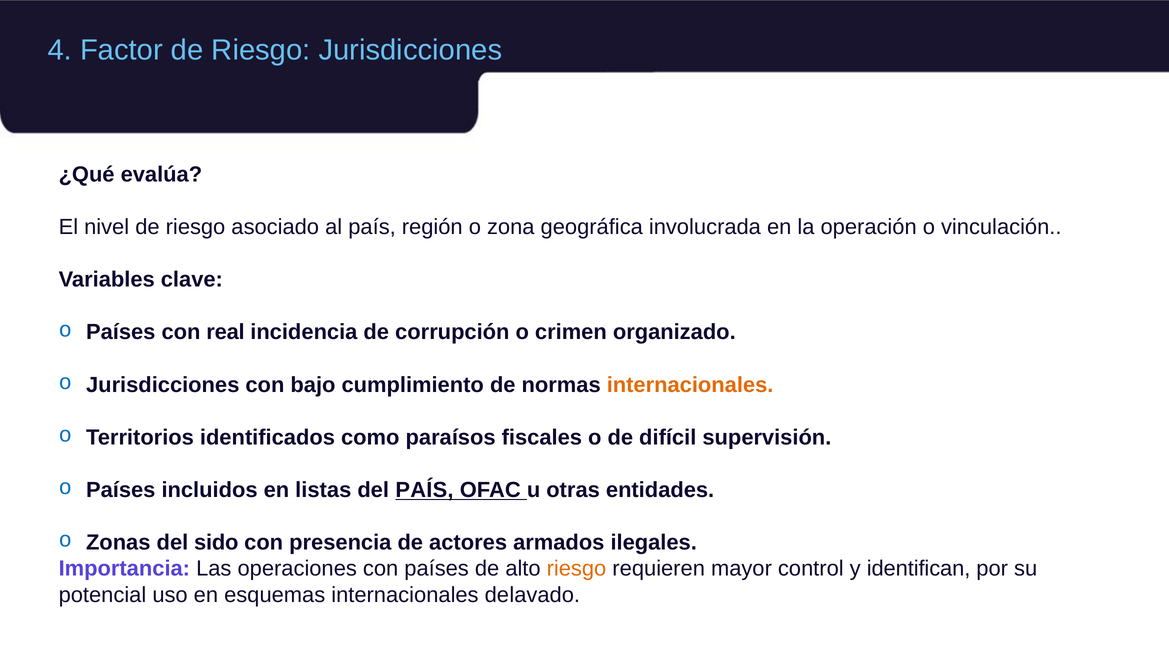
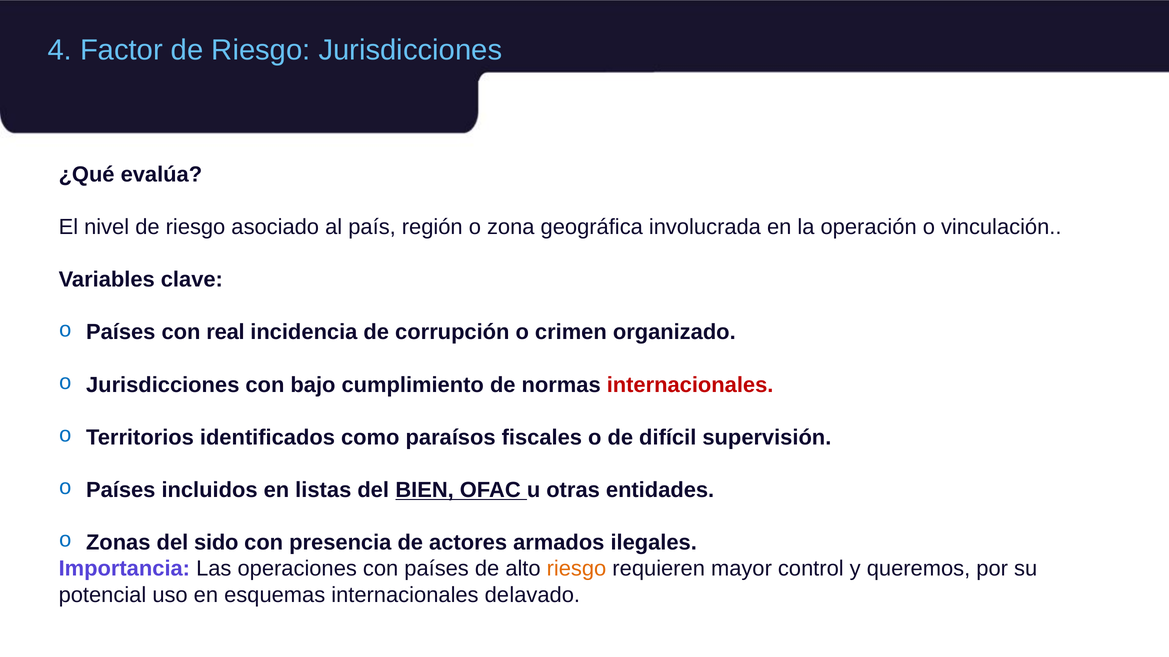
internacionales at (690, 385) colour: orange -> red
del PAÍS: PAÍS -> BIEN
identifican: identifican -> queremos
